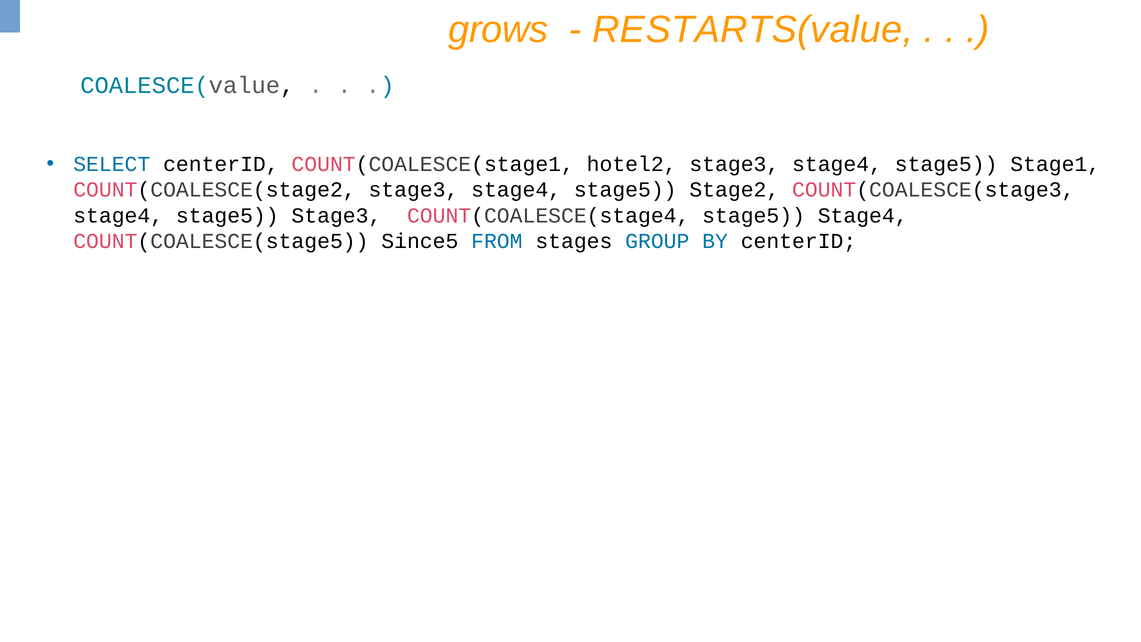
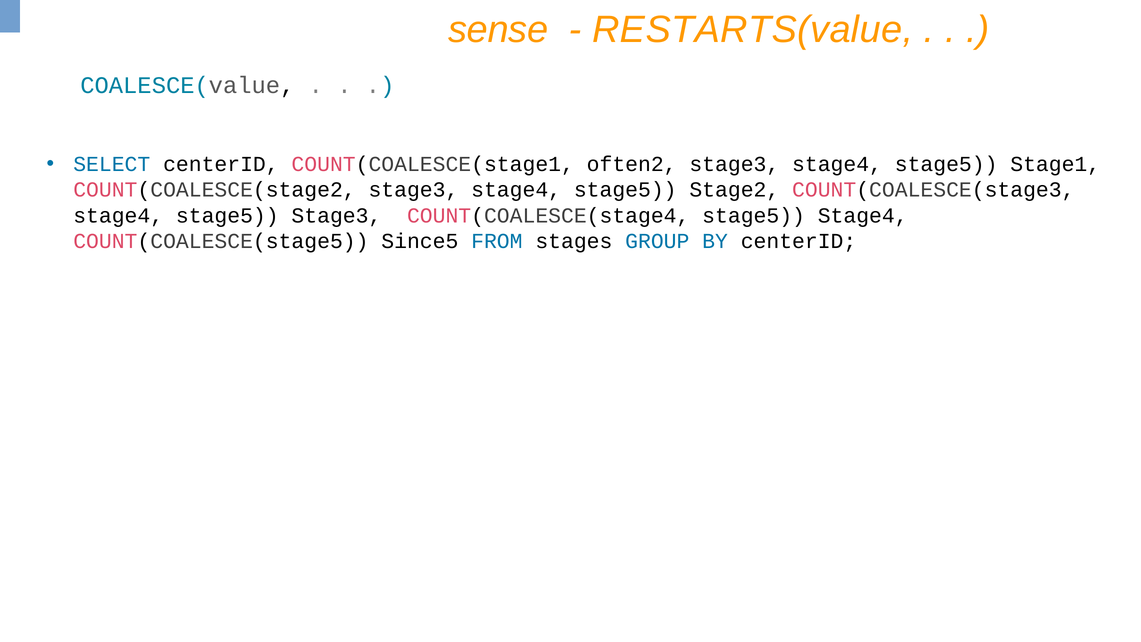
grows: grows -> sense
hotel2: hotel2 -> often2
